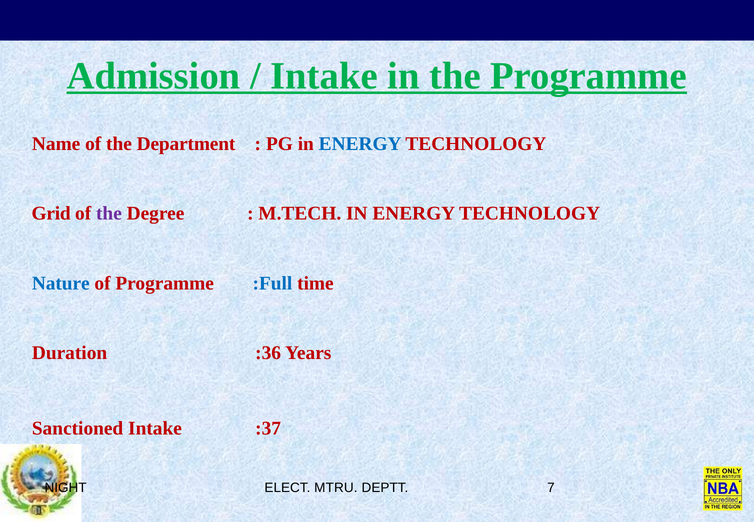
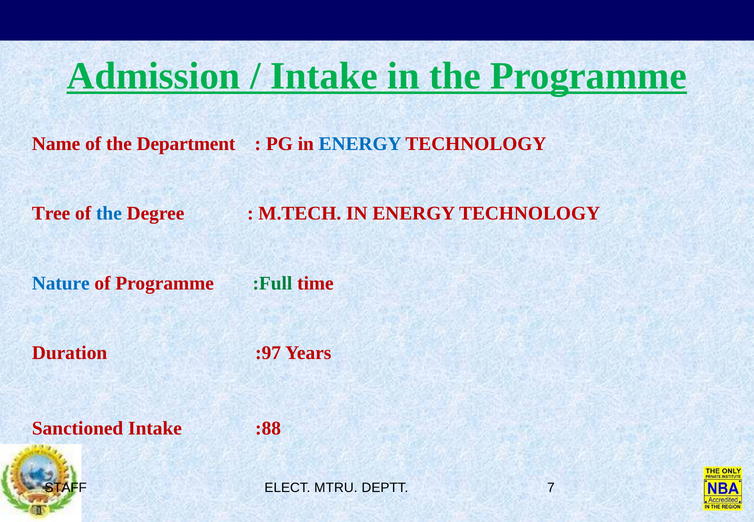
Grid: Grid -> Tree
the at (109, 214) colour: purple -> blue
:Full colour: blue -> green
:36: :36 -> :97
:37: :37 -> :88
NIGHT: NIGHT -> STAFF
